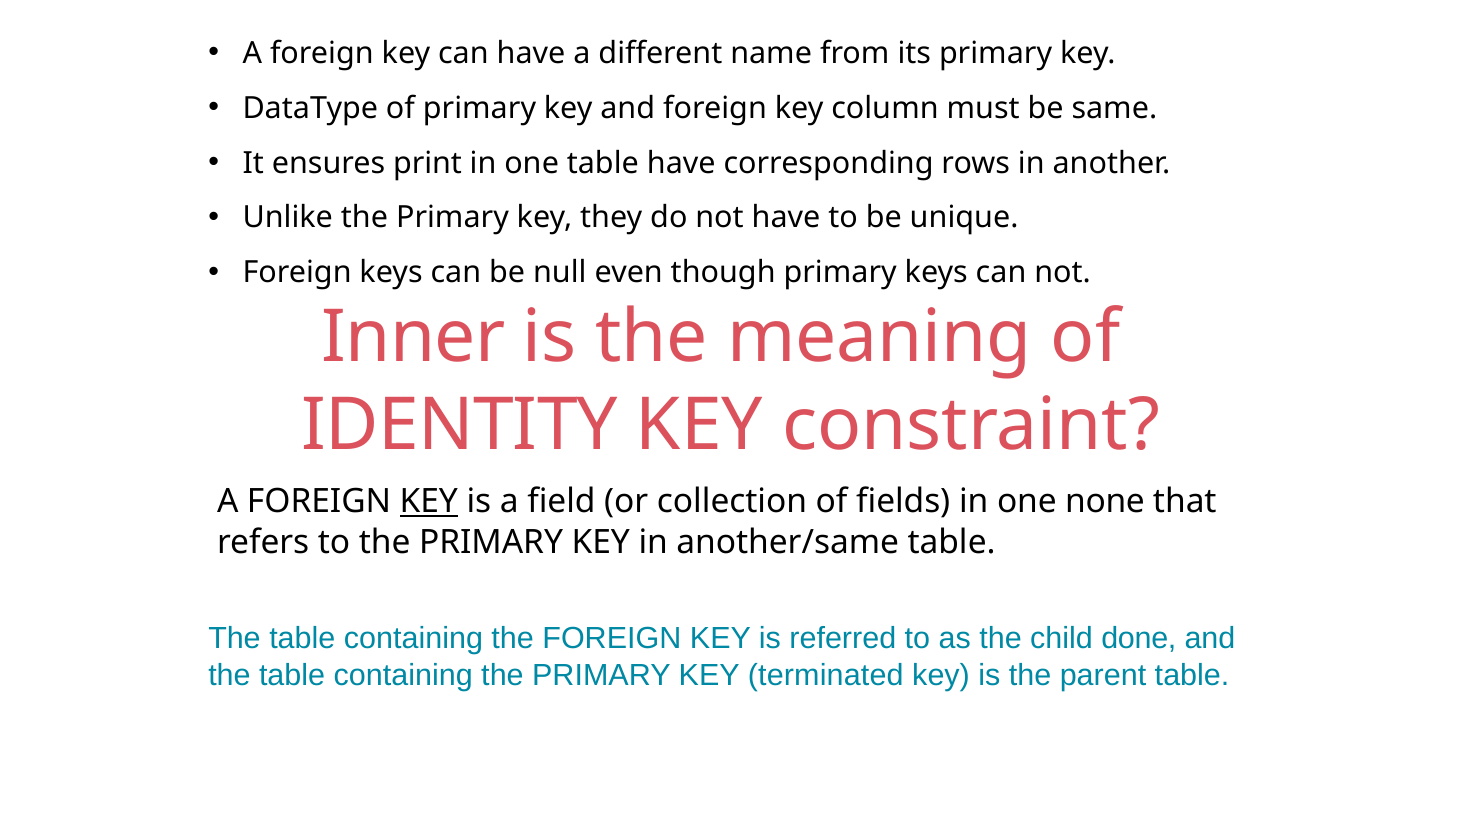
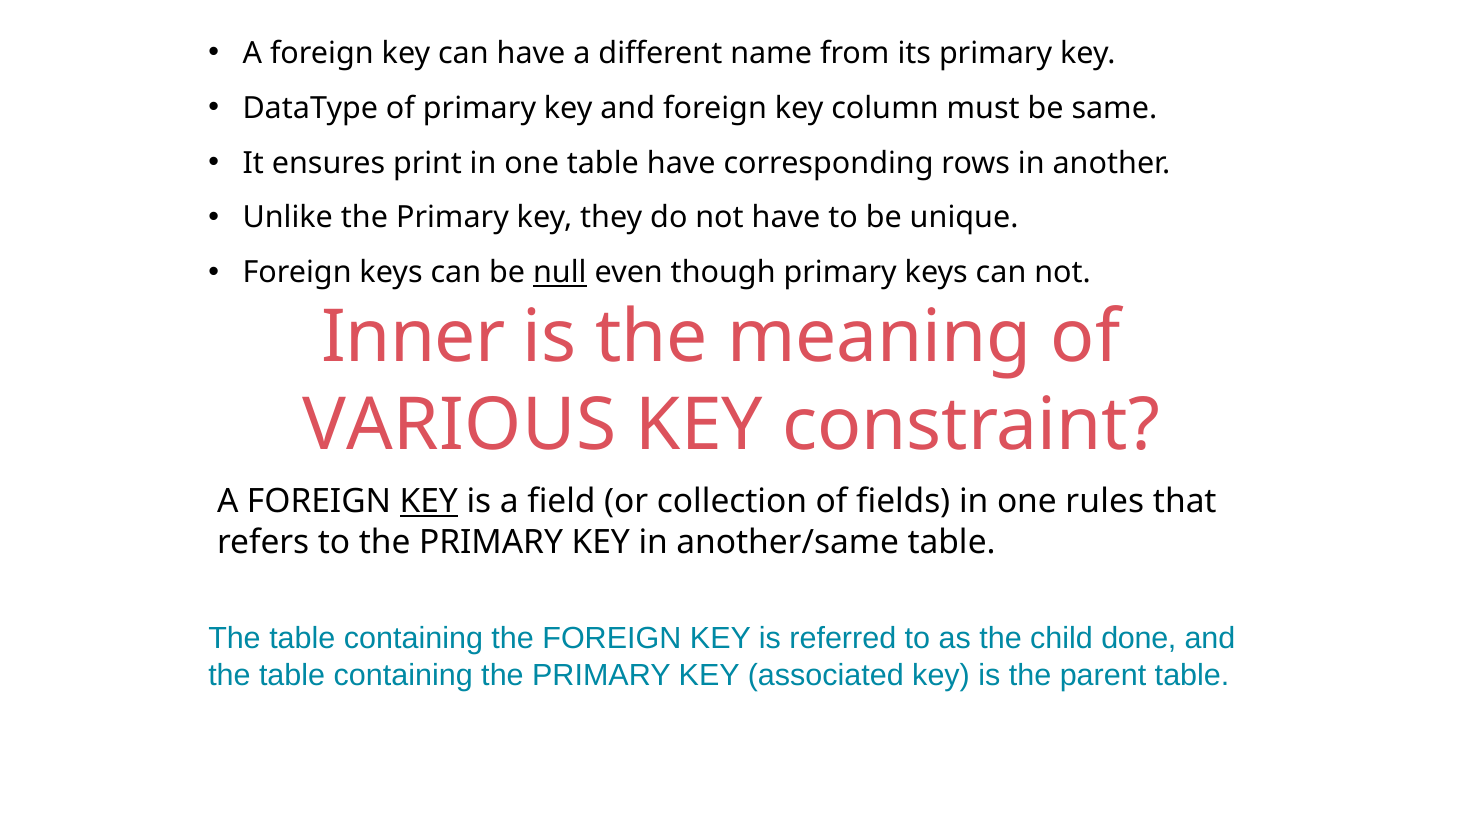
null underline: none -> present
IDENTITY: IDENTITY -> VARIOUS
none: none -> rules
terminated: terminated -> associated
